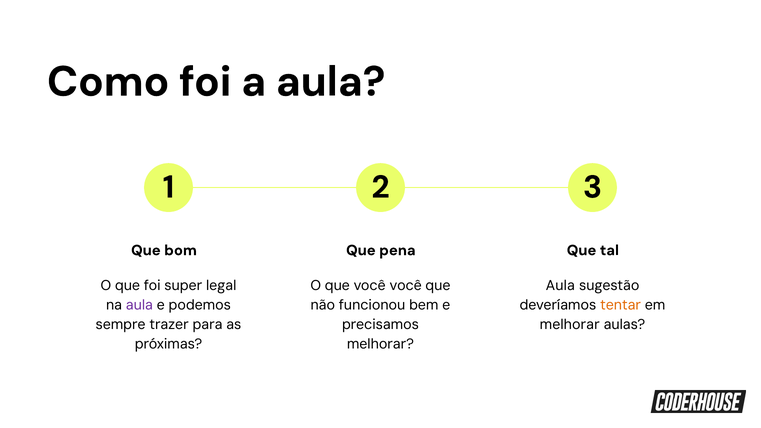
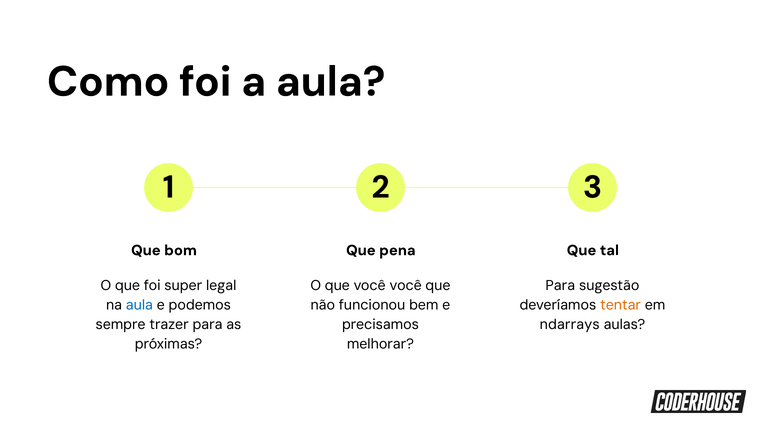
Aula at (560, 285): Aula -> Para
aula at (139, 305) colour: purple -> blue
melhorar at (570, 325): melhorar -> ndarrays
